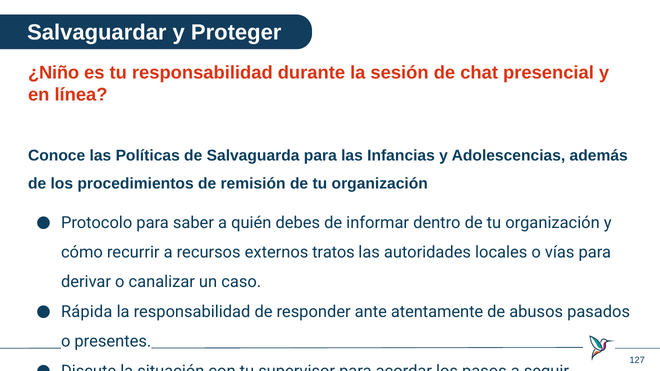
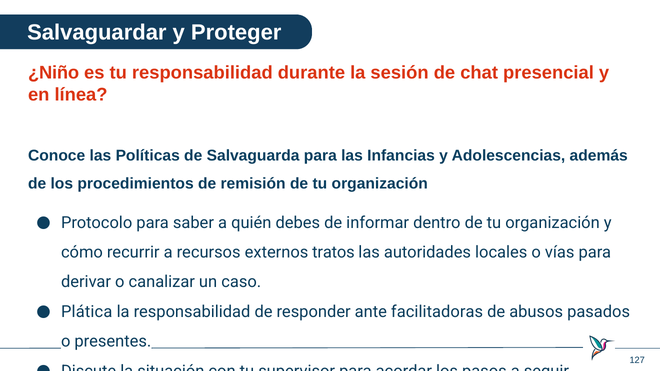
Rápida: Rápida -> Plática
atentamente: atentamente -> facilitadoras
